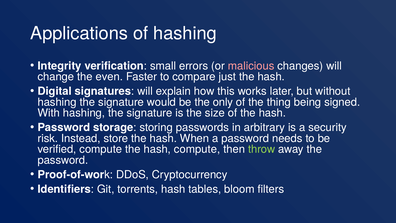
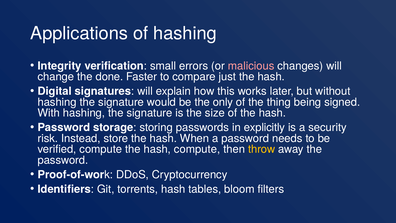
even: even -> done
arbitrary: arbitrary -> explicitly
throw colour: light green -> yellow
